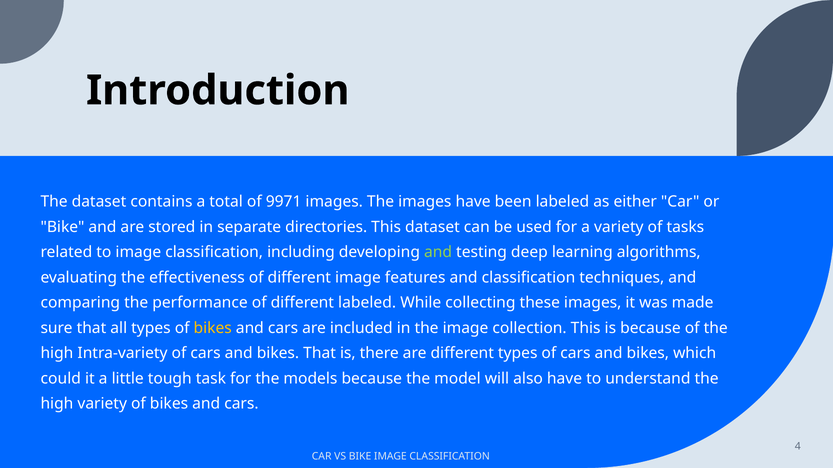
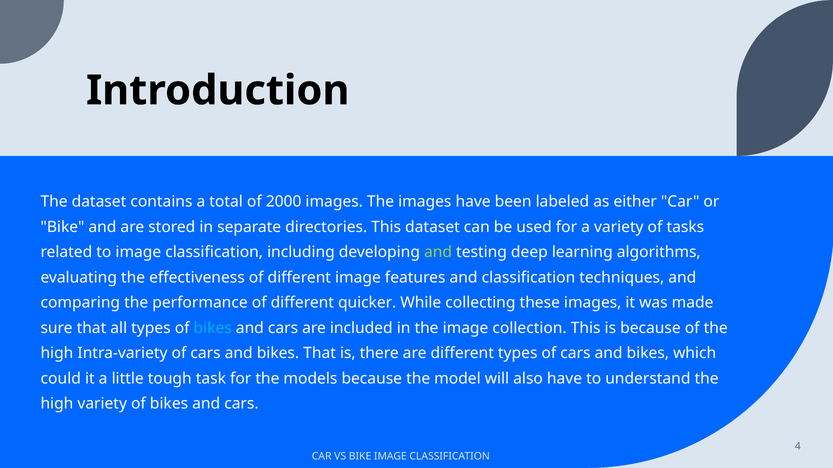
9971: 9971 -> 2000
different labeled: labeled -> quicker
bikes at (213, 328) colour: yellow -> light blue
